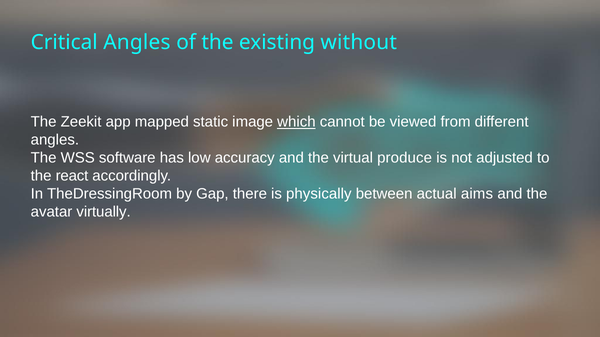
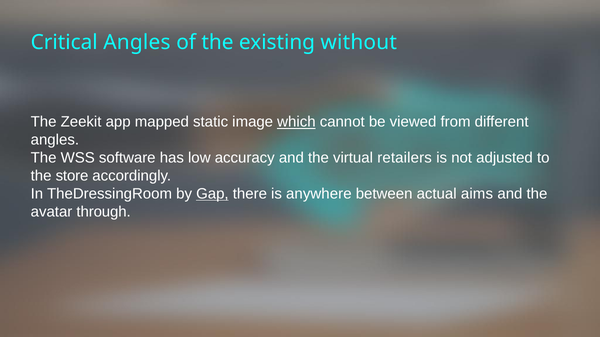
produce: produce -> retailers
react: react -> store
Gap underline: none -> present
physically: physically -> anywhere
virtually: virtually -> through
